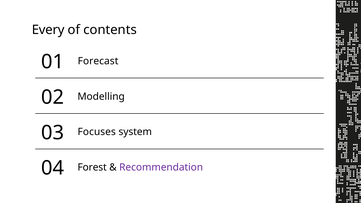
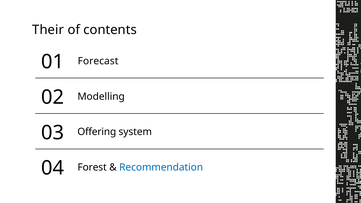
Every: Every -> Their
Focuses: Focuses -> Offering
Recommendation colour: purple -> blue
